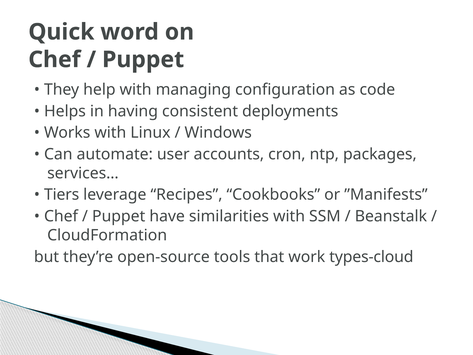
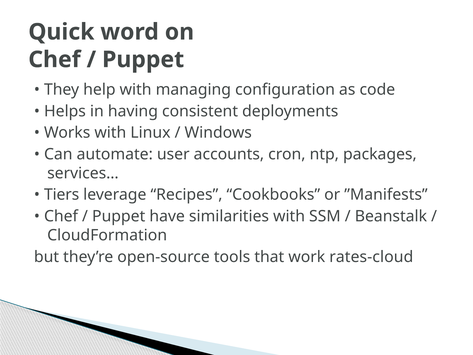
types-cloud: types-cloud -> rates-cloud
